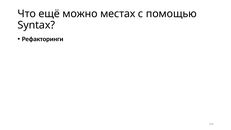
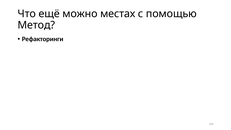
Syntax: Syntax -> Метод
